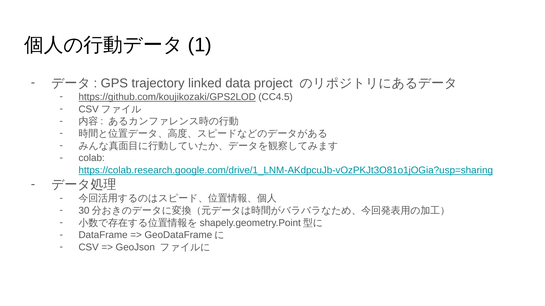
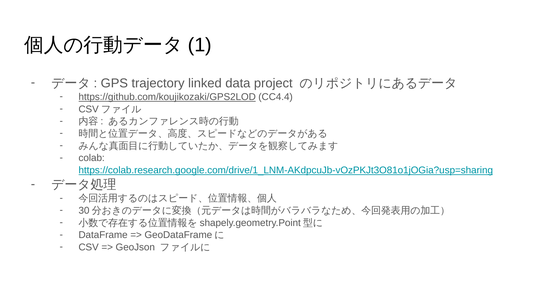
CC4.5: CC4.5 -> CC4.4
